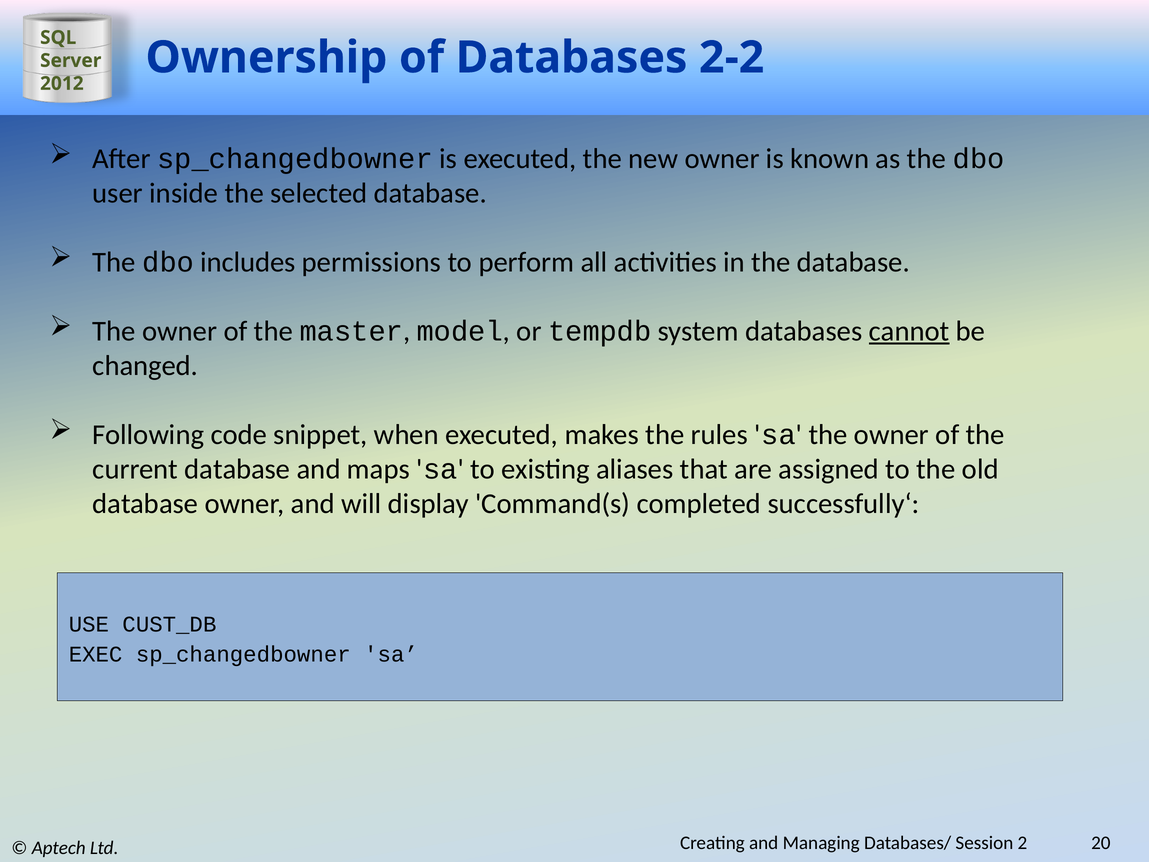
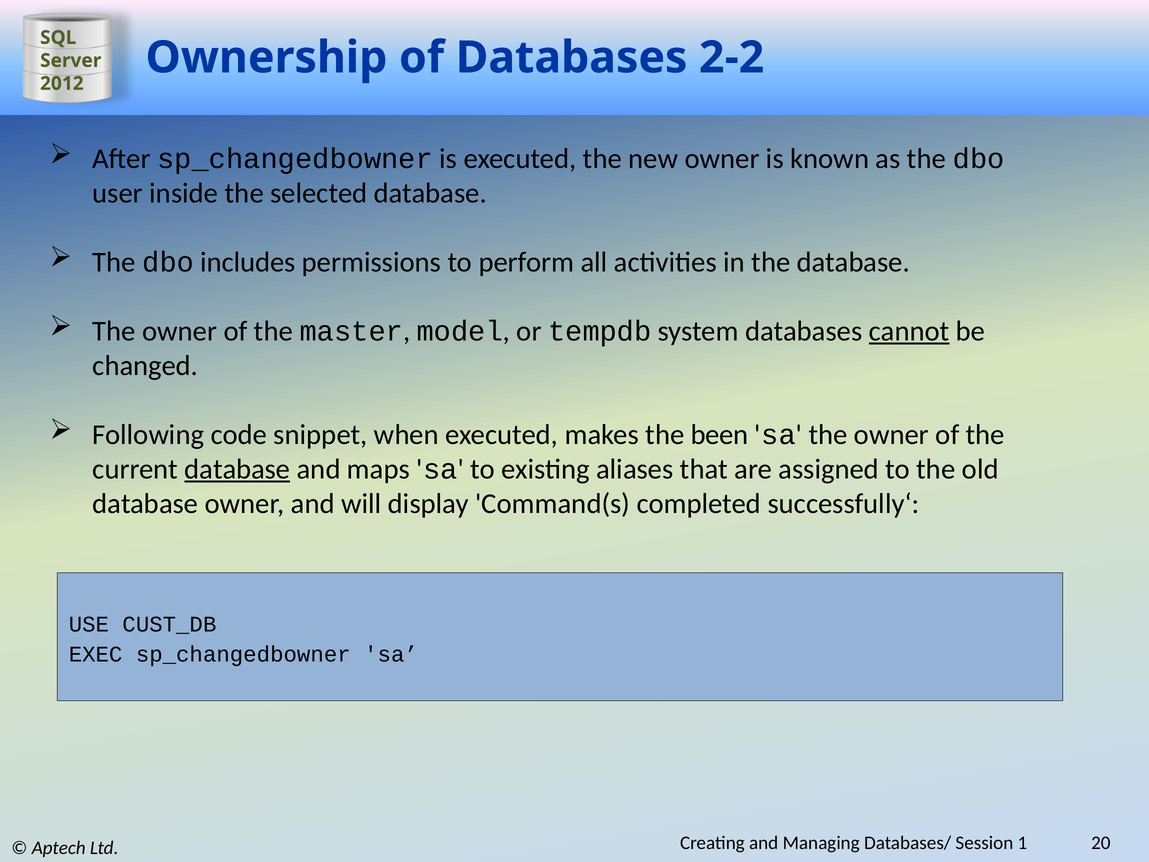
rules: rules -> been
database at (237, 469) underline: none -> present
2: 2 -> 1
